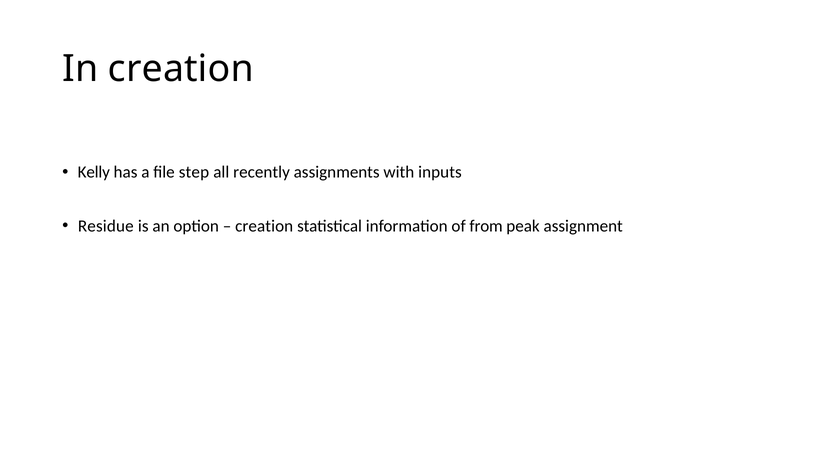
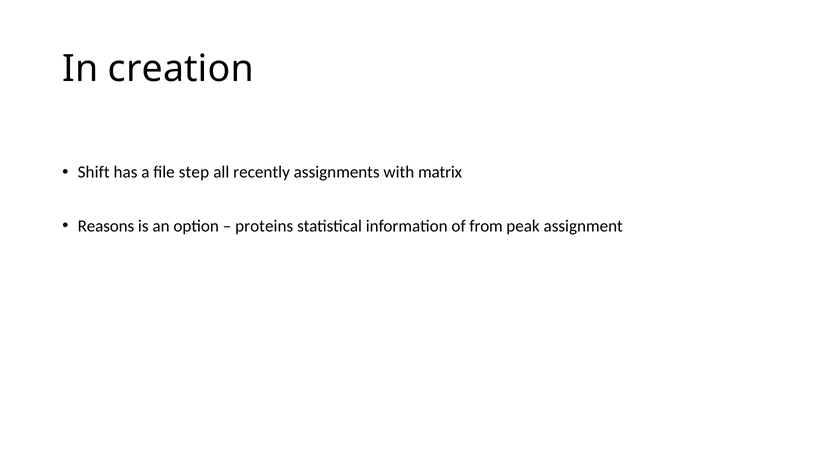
Kelly: Kelly -> Shift
inputs: inputs -> matrix
Residue: Residue -> Reasons
creation at (264, 226): creation -> proteins
